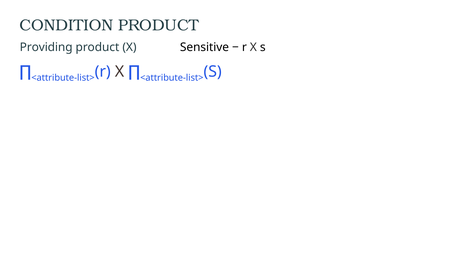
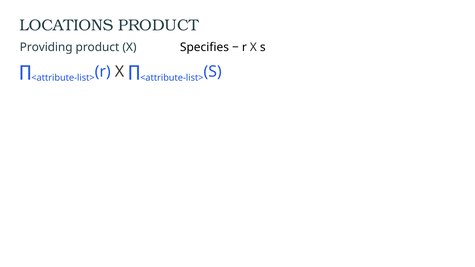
CONDITION: CONDITION -> LOCATIONS
Sensitive: Sensitive -> Specifies
